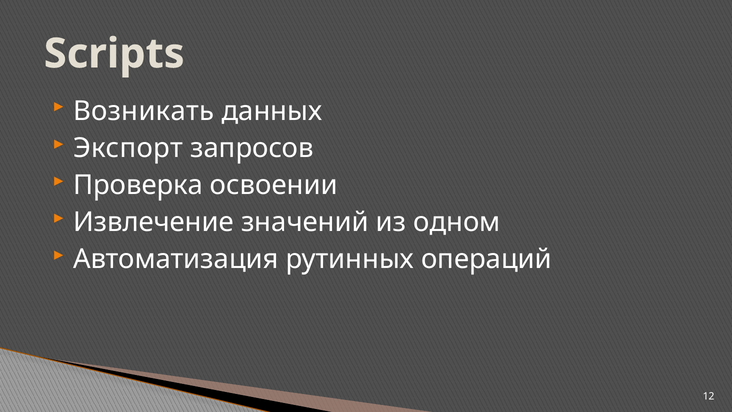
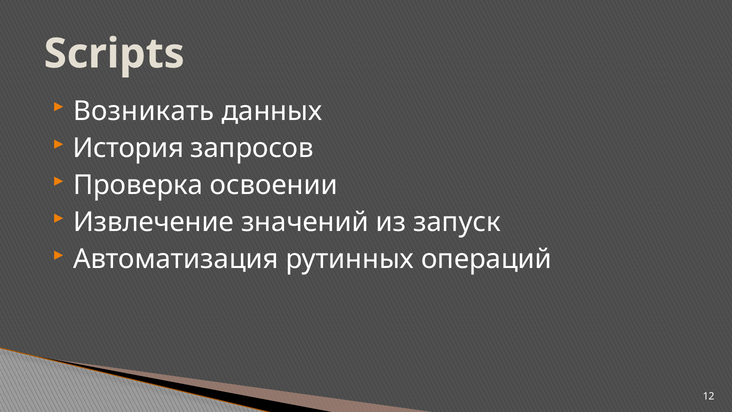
Экспорт: Экспорт -> История
одном: одном -> запуск
